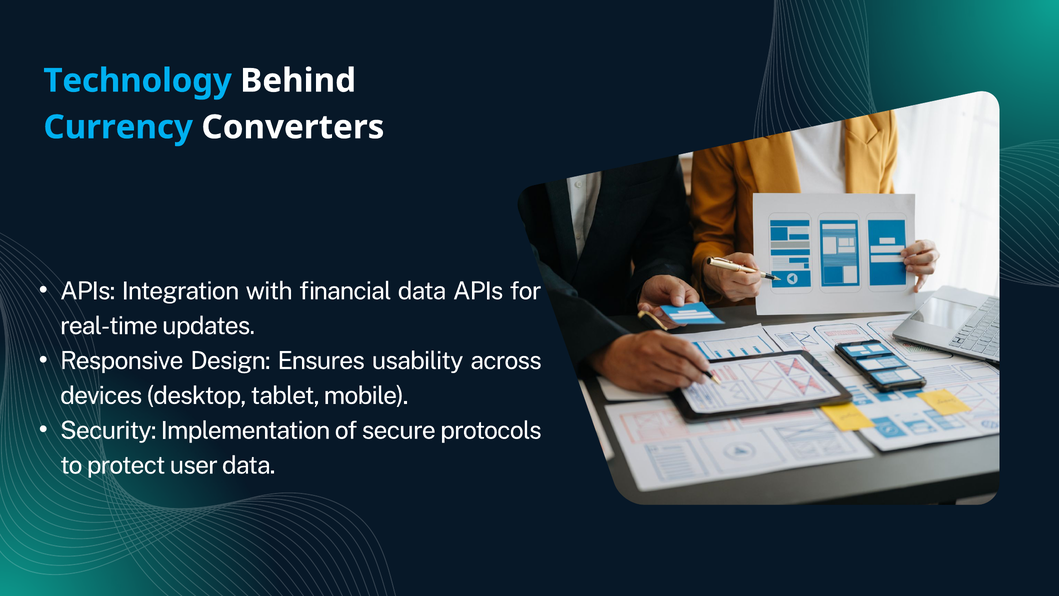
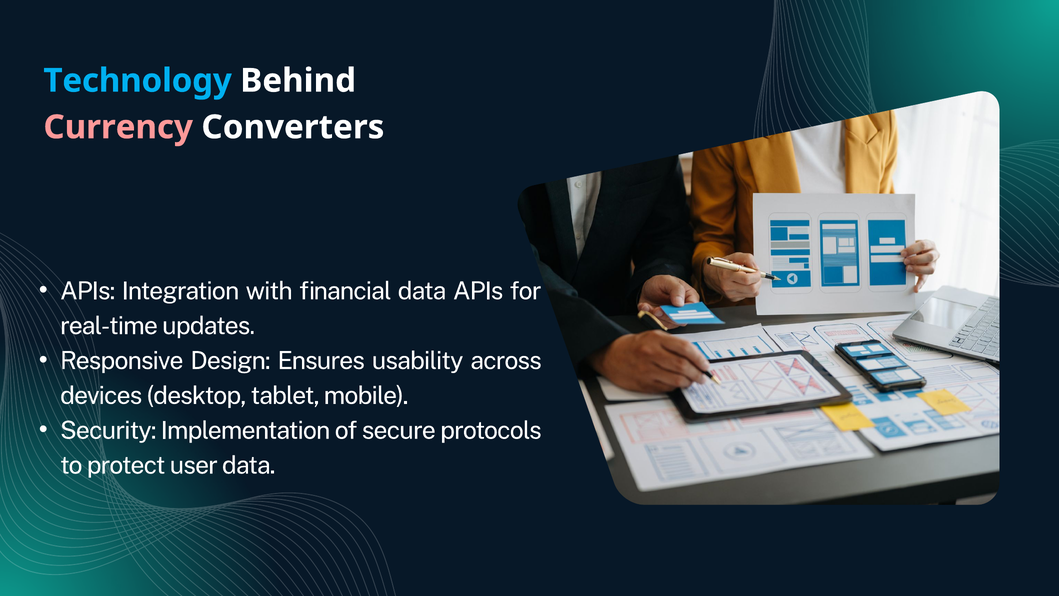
Currency colour: light blue -> pink
